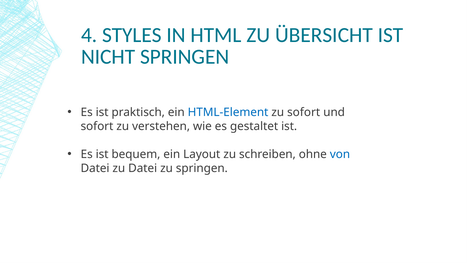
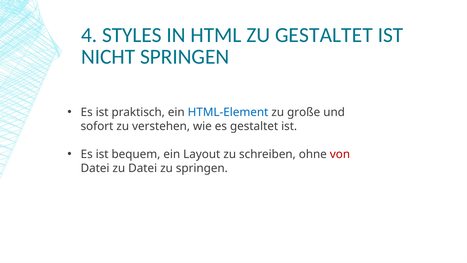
ZU ÜBERSICHT: ÜBERSICHT -> GESTALTET
zu sofort: sofort -> große
von colour: blue -> red
